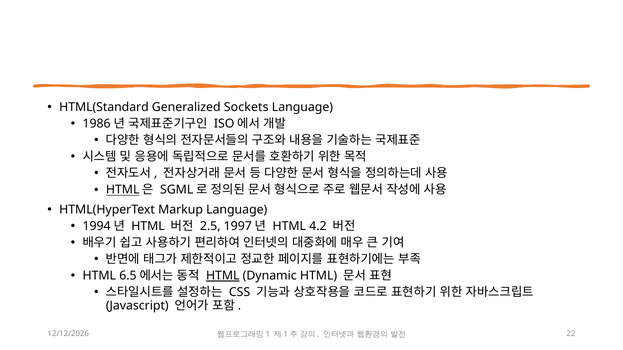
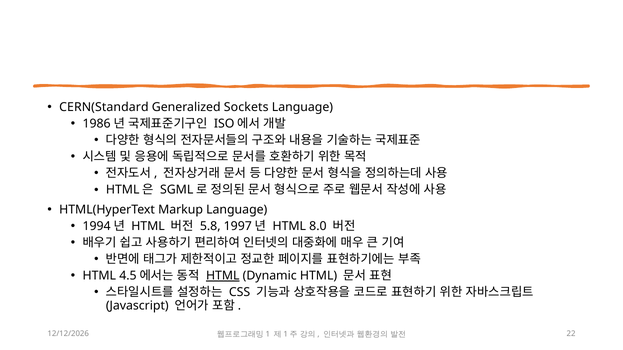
HTML(Standard: HTML(Standard -> CERN(Standard
HTML at (123, 190) underline: present -> none
2.5: 2.5 -> 5.8
4.2: 4.2 -> 8.0
6.5: 6.5 -> 4.5
